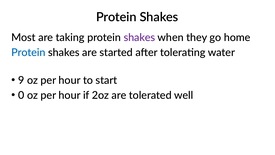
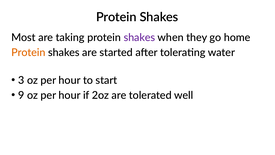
Protein at (28, 52) colour: blue -> orange
9: 9 -> 3
0: 0 -> 9
